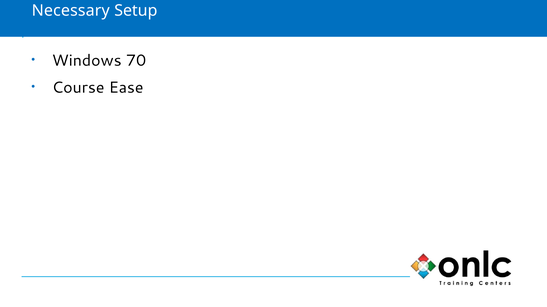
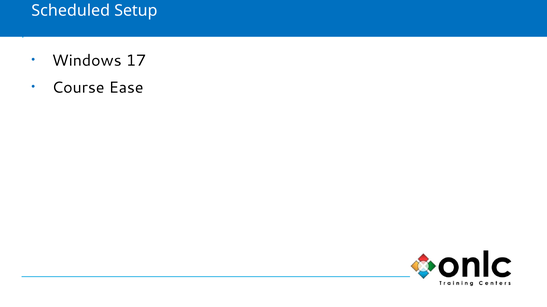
Necessary: Necessary -> Scheduled
70: 70 -> 17
